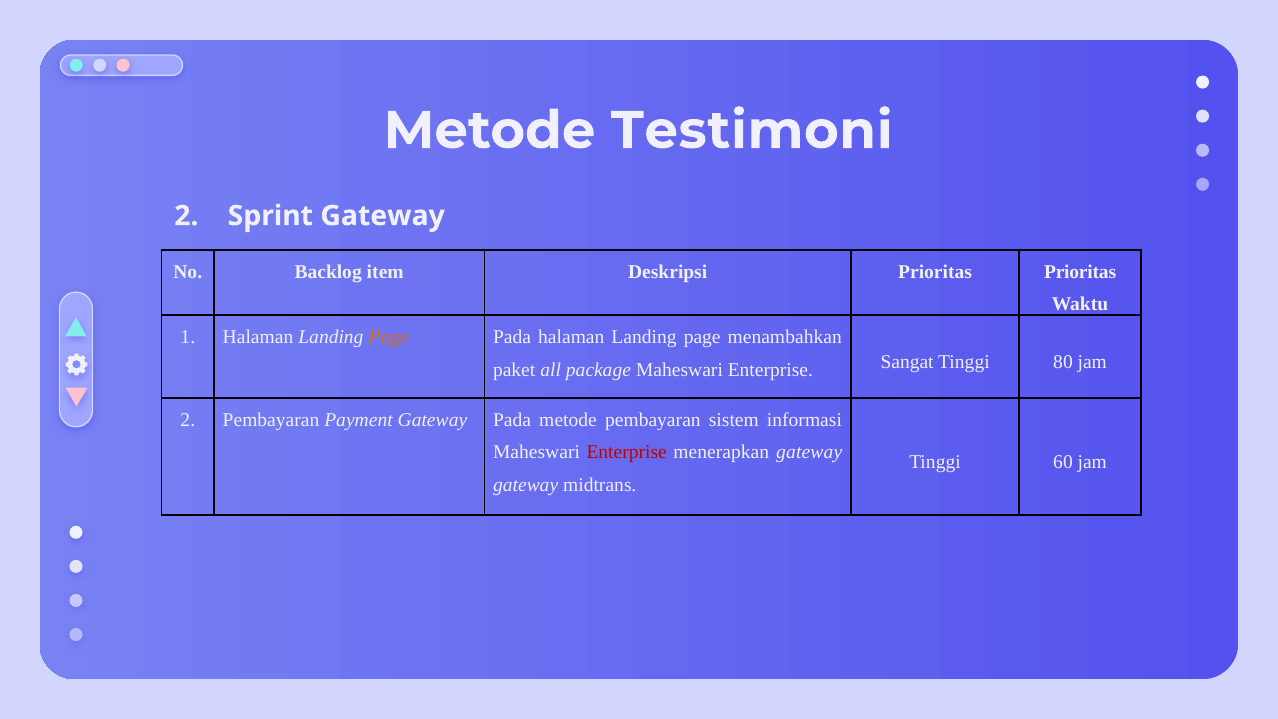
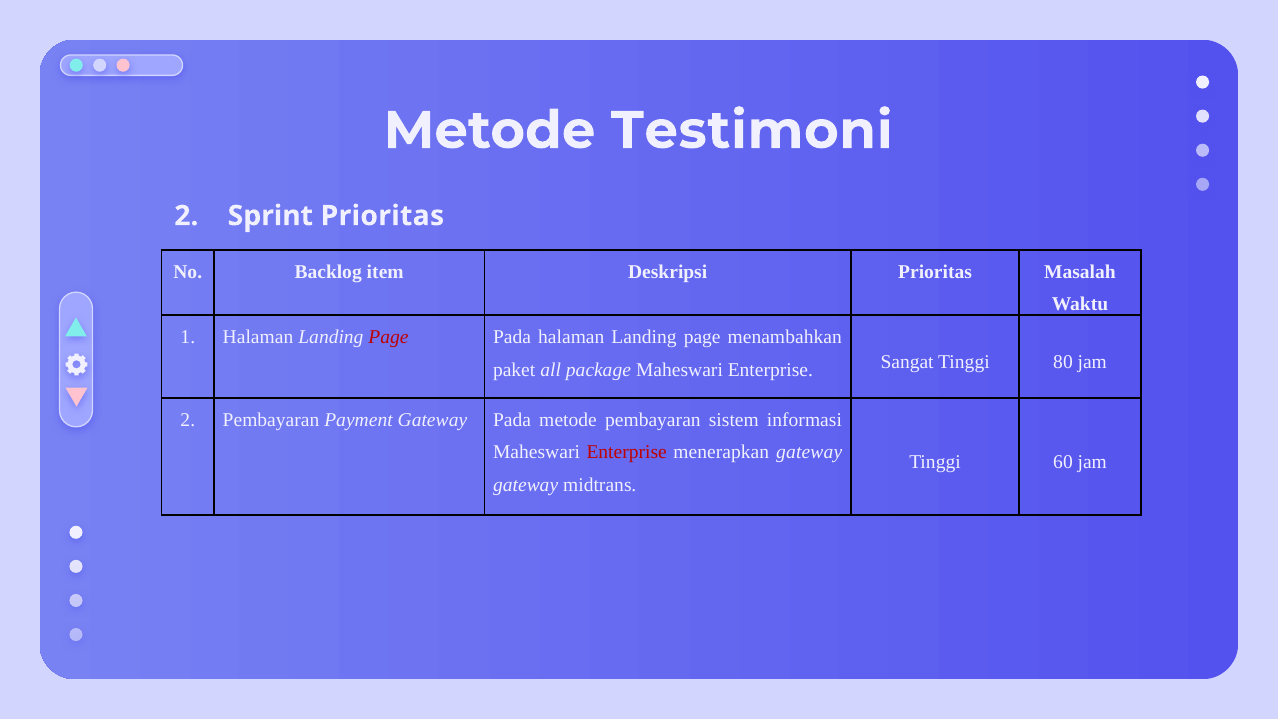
Sprint Gateway: Gateway -> Prioritas
Prioritas Prioritas: Prioritas -> Masalah
Page at (388, 337) colour: orange -> red
